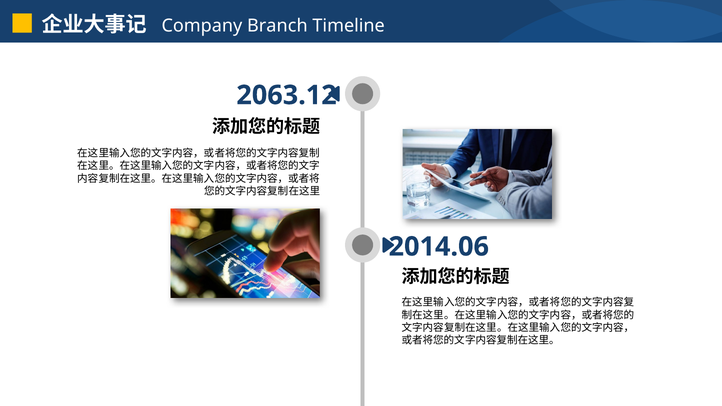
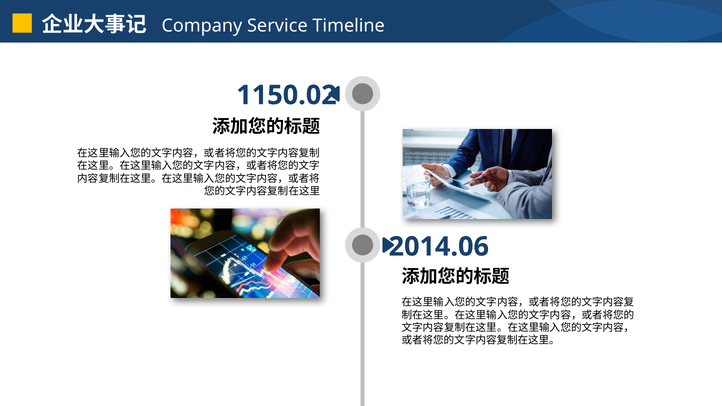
Branch: Branch -> Service
2063.12: 2063.12 -> 1150.02
